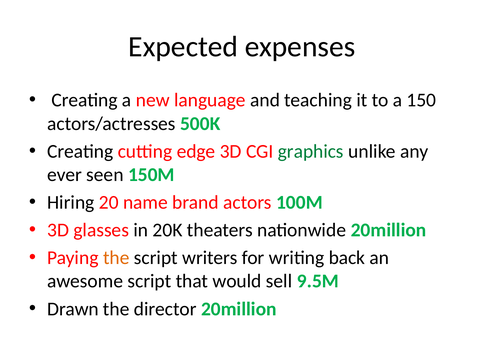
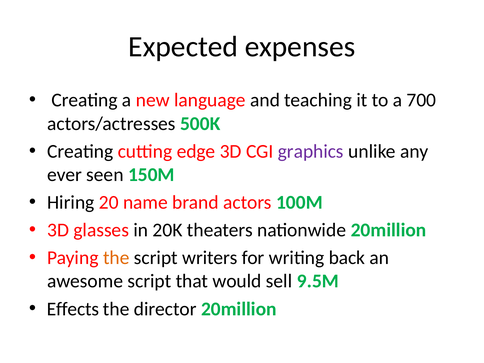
150: 150 -> 700
graphics colour: green -> purple
Drawn: Drawn -> Effects
